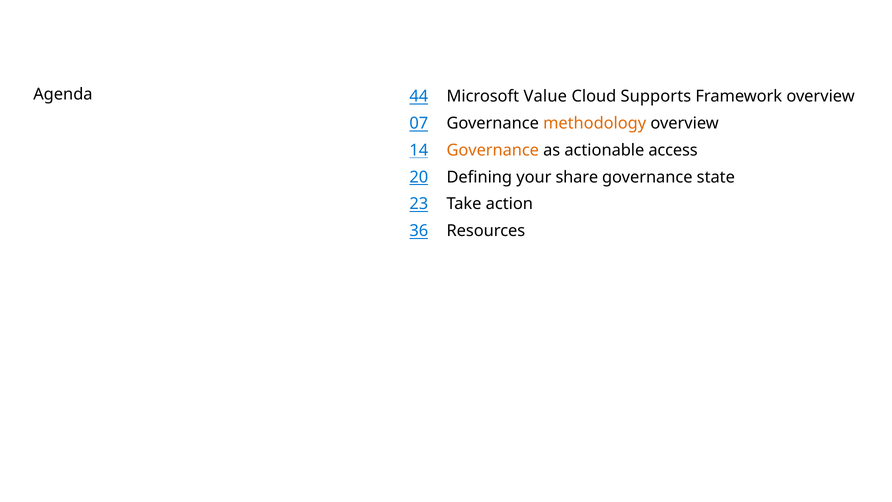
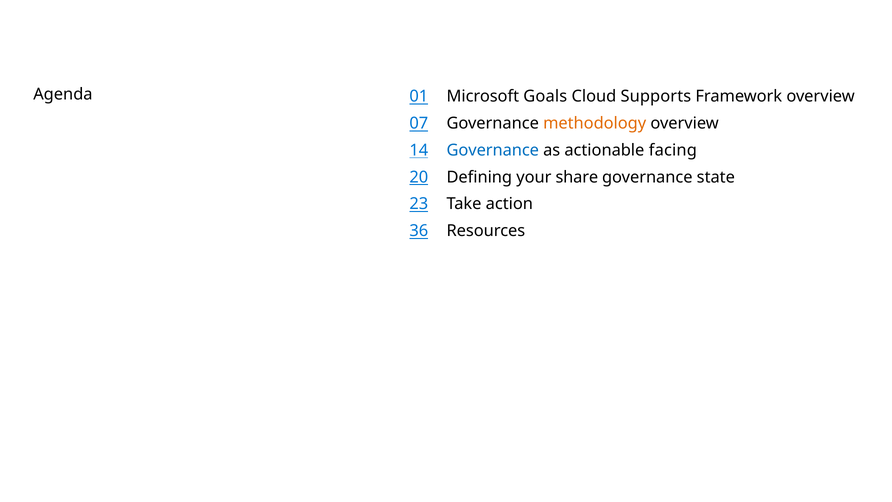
44: 44 -> 01
Value: Value -> Goals
Governance at (493, 150) colour: orange -> blue
access: access -> facing
